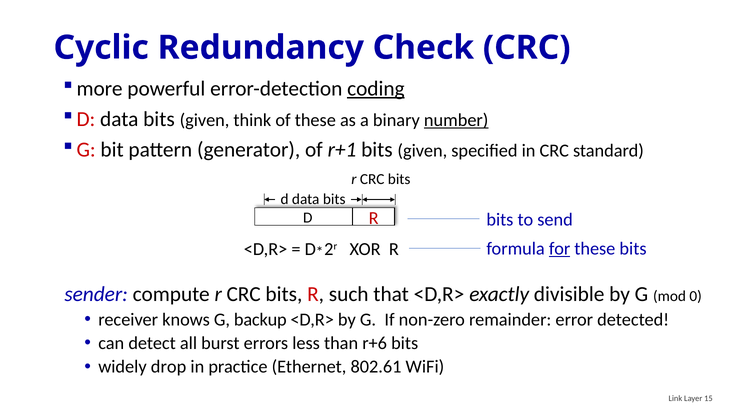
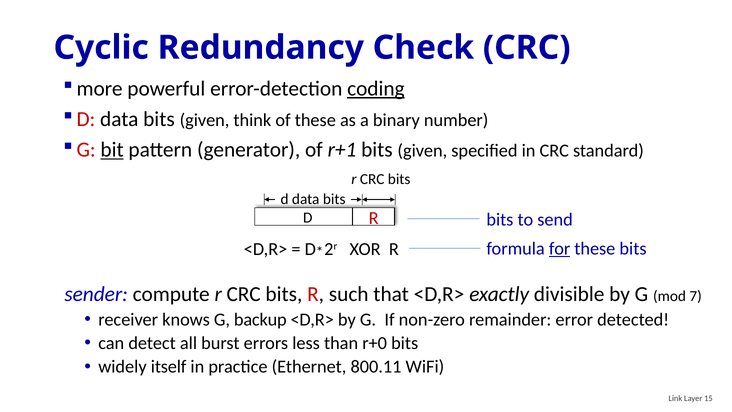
number underline: present -> none
bit underline: none -> present
0: 0 -> 7
r+6: r+6 -> r+0
drop: drop -> itself
802.61: 802.61 -> 800.11
